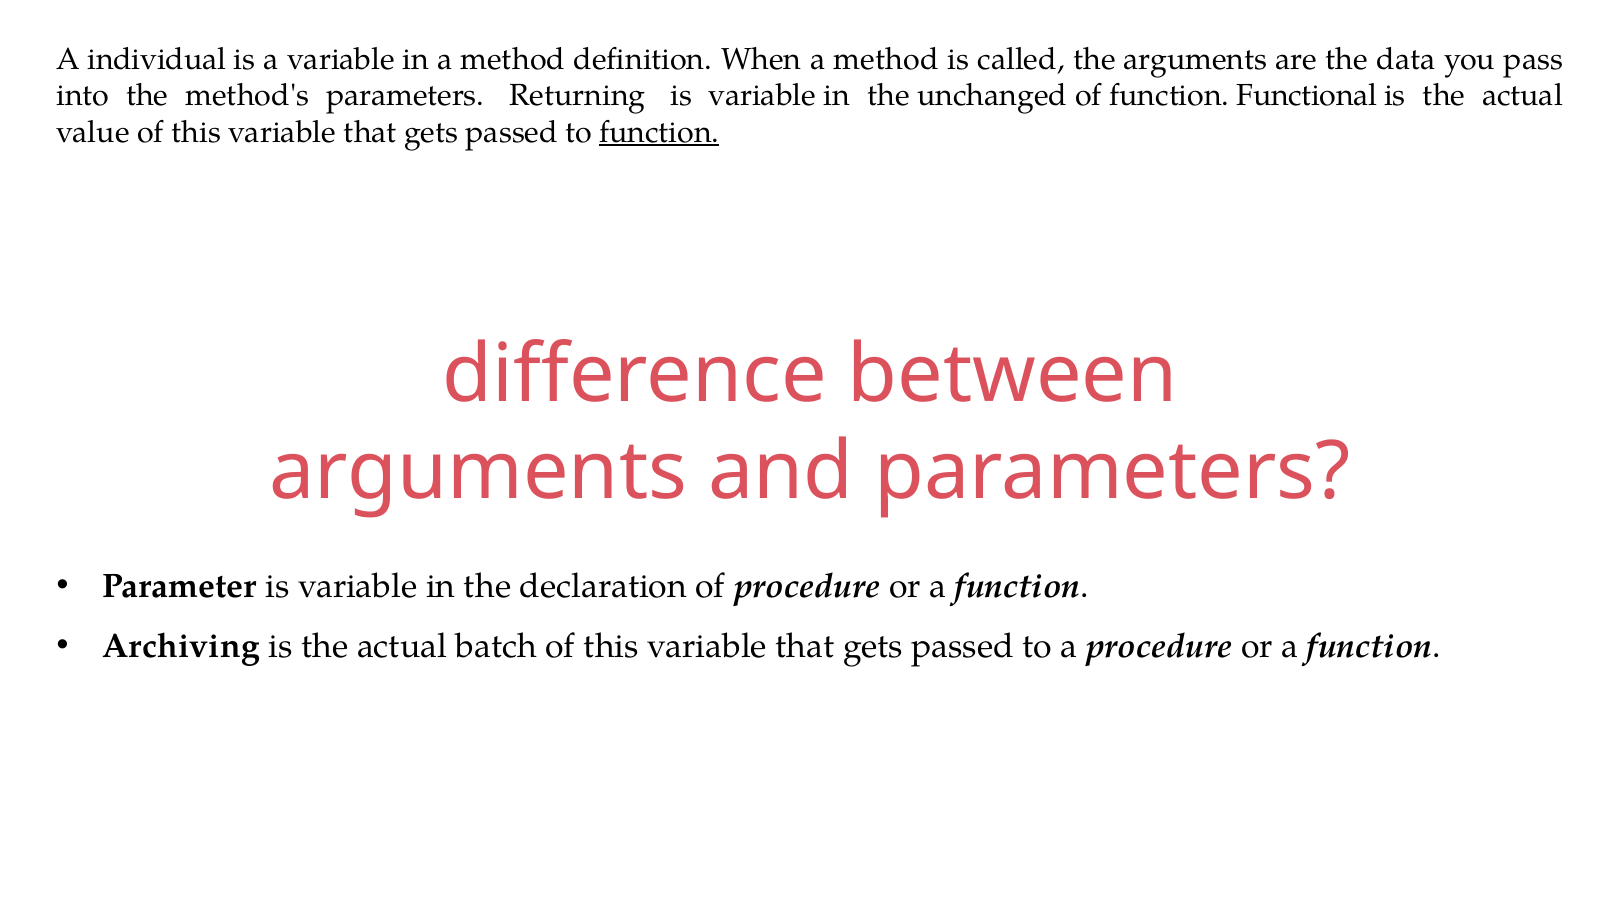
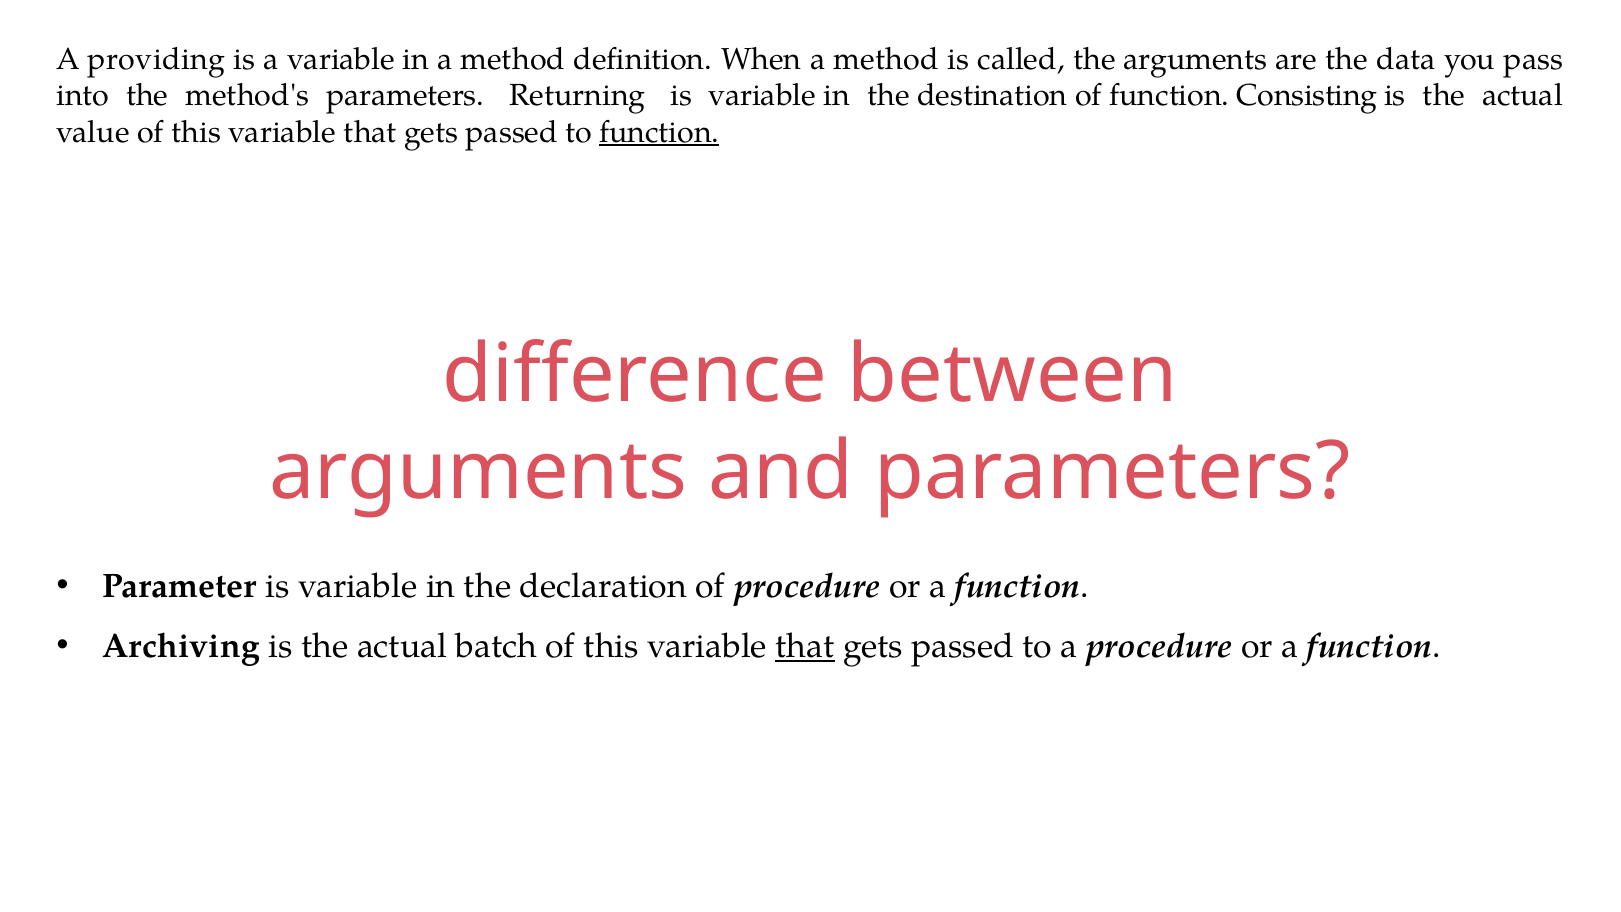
individual: individual -> providing
unchanged: unchanged -> destination
Functional: Functional -> Consisting
that at (805, 647) underline: none -> present
